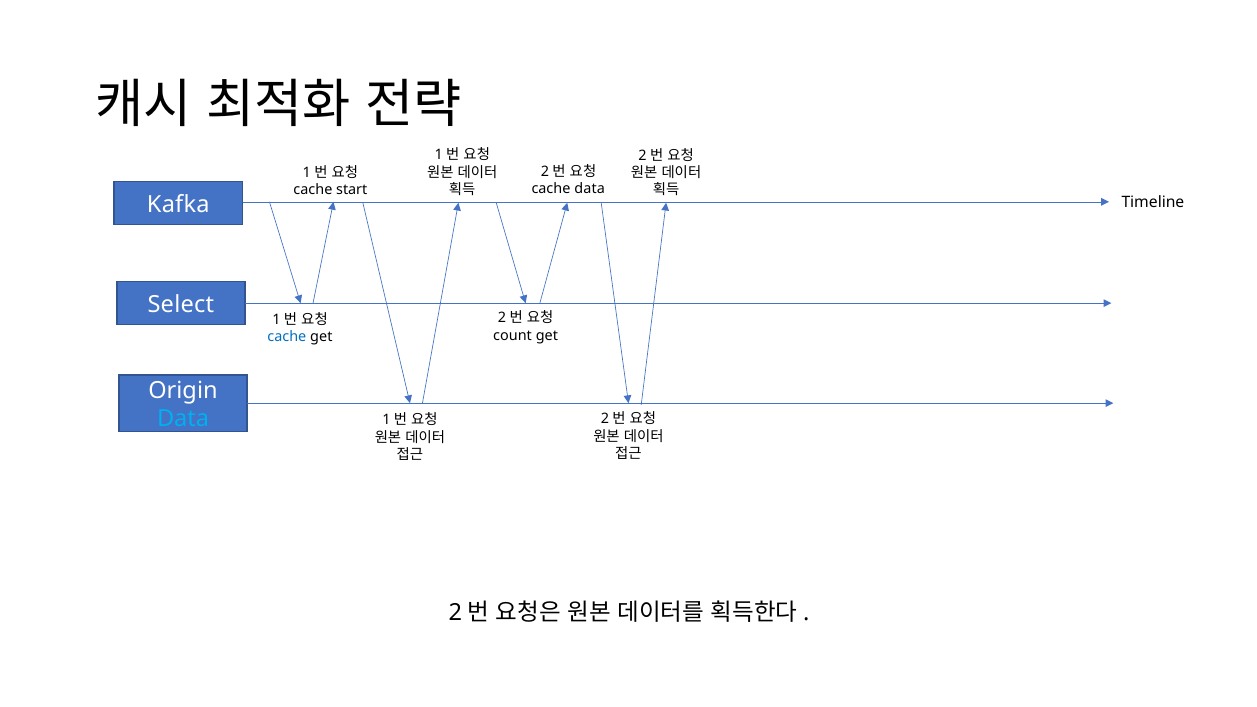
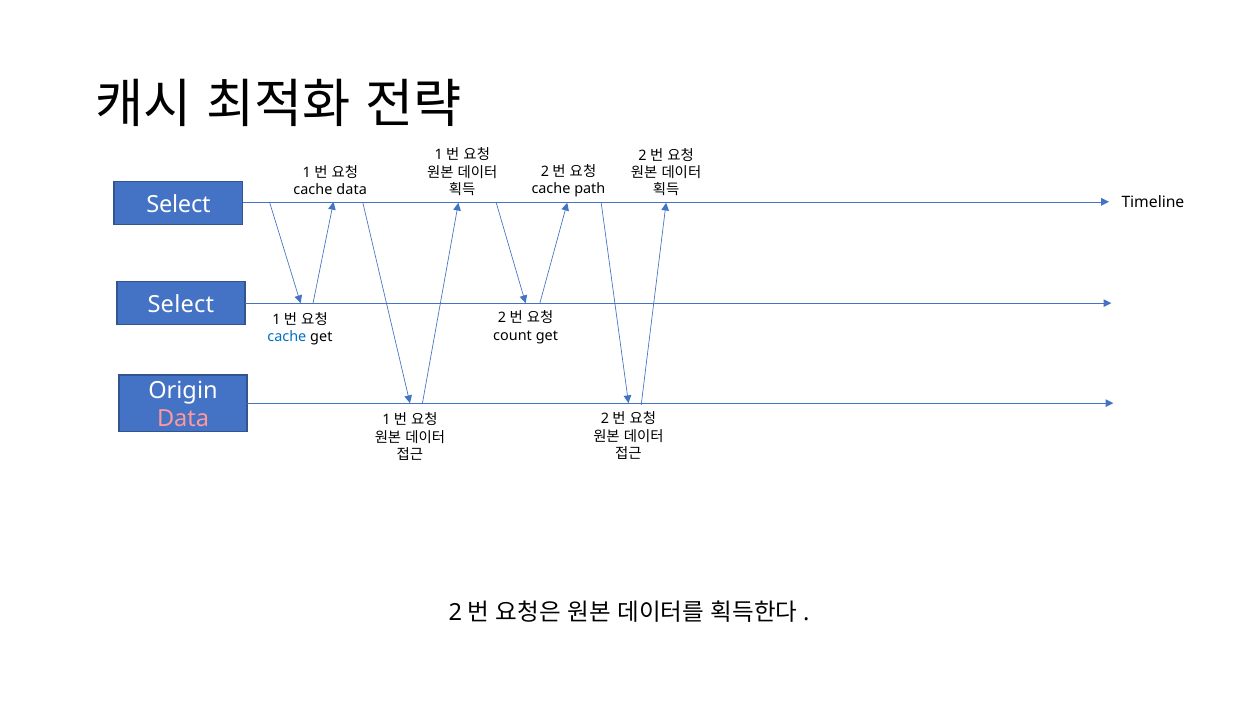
cache data: data -> path
cache start: start -> data
Kafka at (178, 205): Kafka -> Select
Data at (183, 419) colour: light blue -> pink
